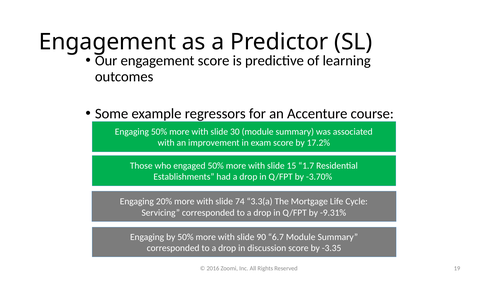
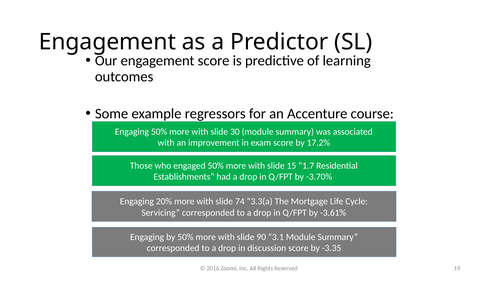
-9.31%: -9.31% -> -3.61%
6.7: 6.7 -> 3.1
